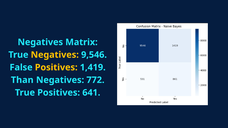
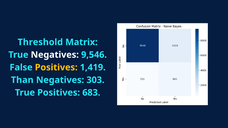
Negatives at (40, 42): Negatives -> Threshold
Negatives at (55, 55) colour: yellow -> white
772: 772 -> 303
641: 641 -> 683
